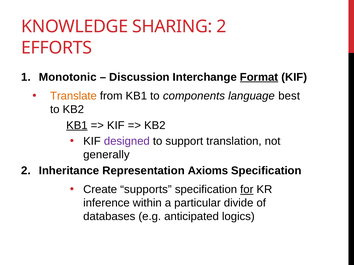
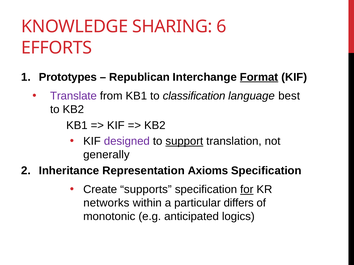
SHARING 2: 2 -> 6
Monotonic: Monotonic -> Prototypes
Discussion: Discussion -> Republican
Translate colour: orange -> purple
components: components -> classification
KB1 at (77, 126) underline: present -> none
support underline: none -> present
inference: inference -> networks
divide: divide -> differs
databases: databases -> monotonic
